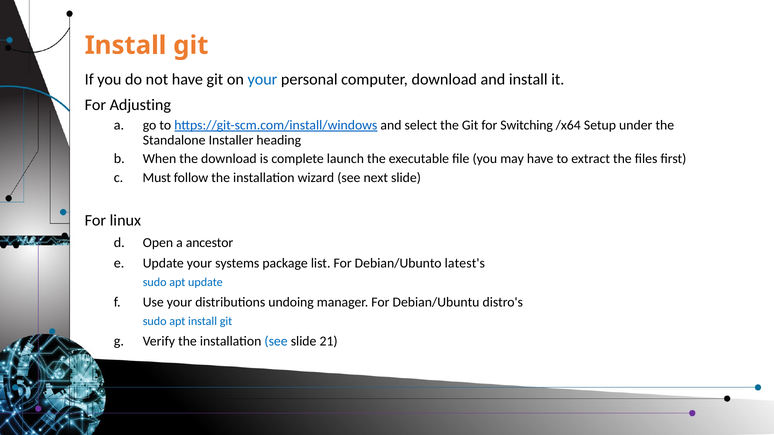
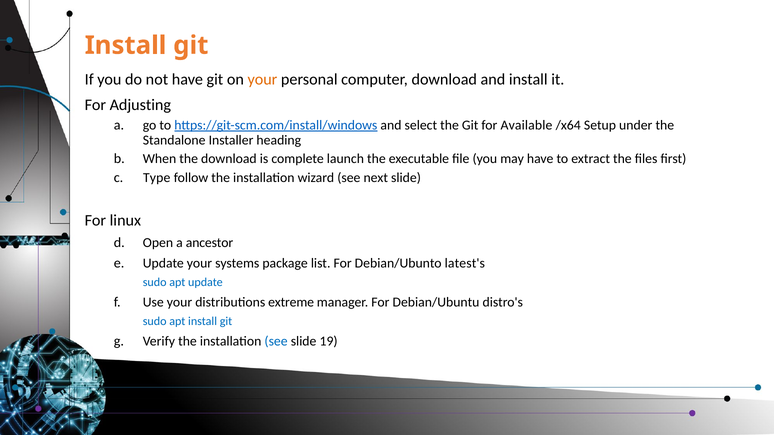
your at (262, 79) colour: blue -> orange
Switching: Switching -> Available
Must: Must -> Type
undoing: undoing -> extreme
21: 21 -> 19
